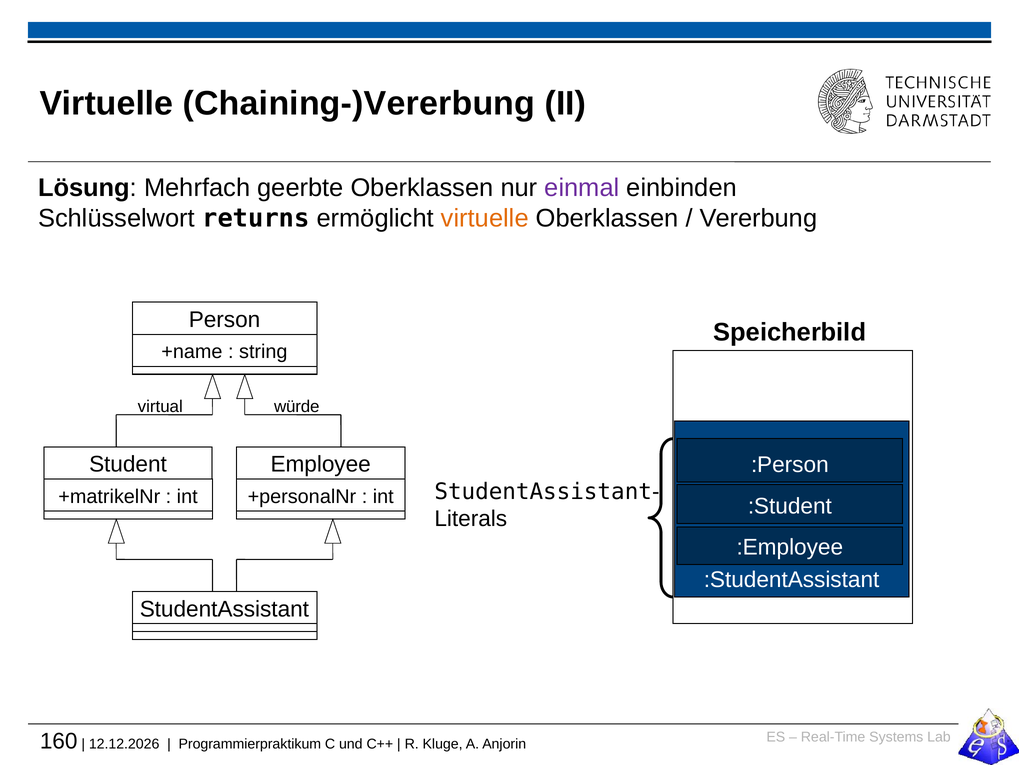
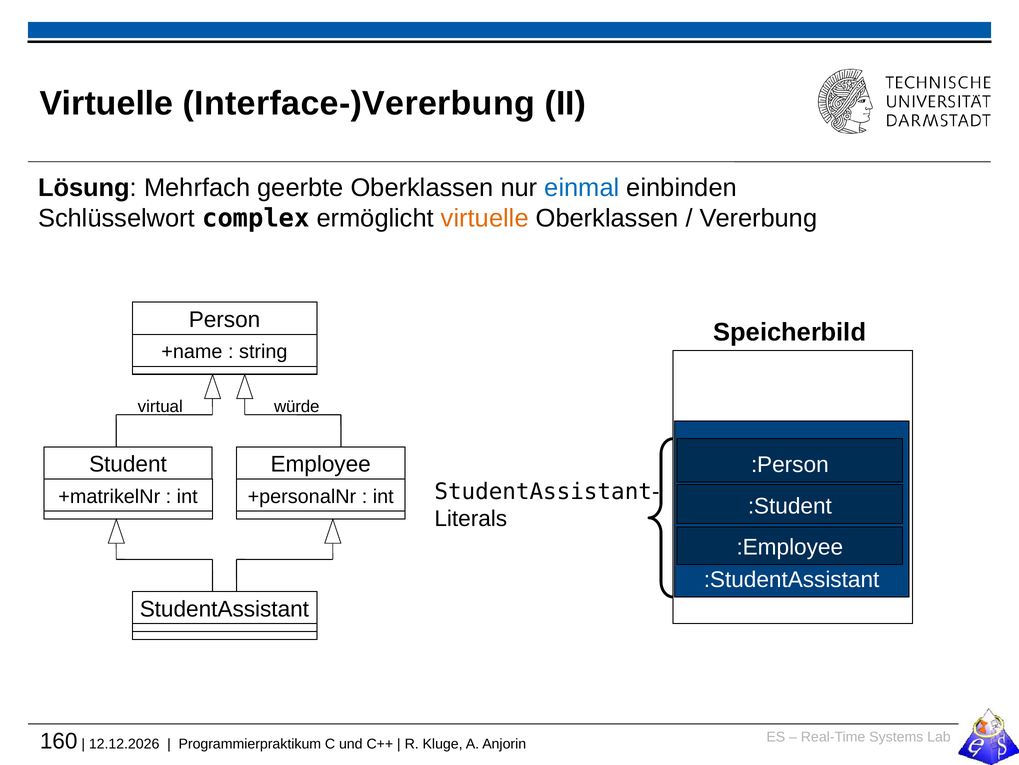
Chaining-)Vererbung: Chaining-)Vererbung -> Interface-)Vererbung
einmal colour: purple -> blue
returns: returns -> complex
